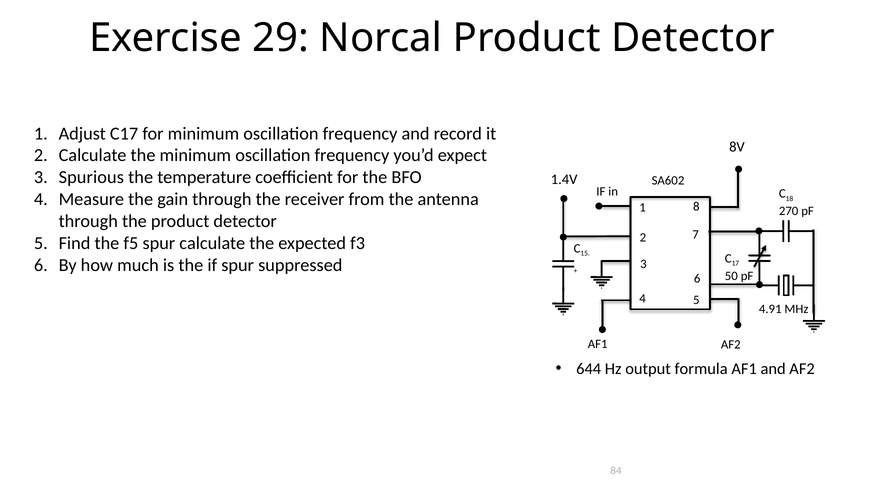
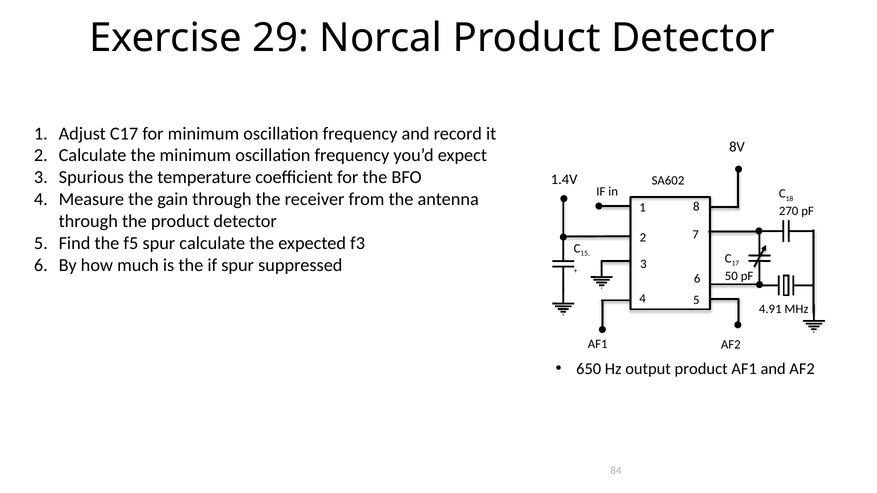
644: 644 -> 650
output formula: formula -> product
